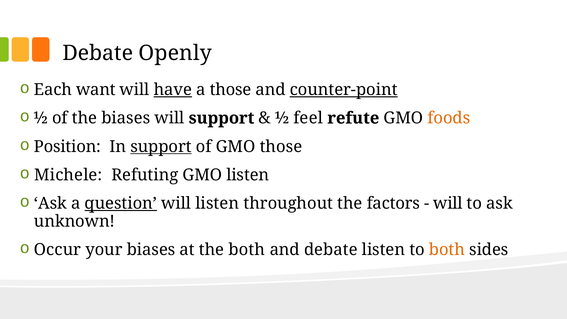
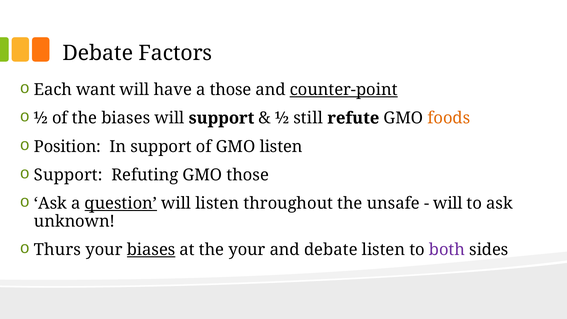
Openly: Openly -> Factors
have underline: present -> none
feel: feel -> still
support at (161, 147) underline: present -> none
GMO those: those -> listen
Michele at (68, 175): Michele -> Support
GMO listen: listen -> those
factors: factors -> unsafe
Occur: Occur -> Thurs
biases at (151, 250) underline: none -> present
the both: both -> your
both at (447, 250) colour: orange -> purple
